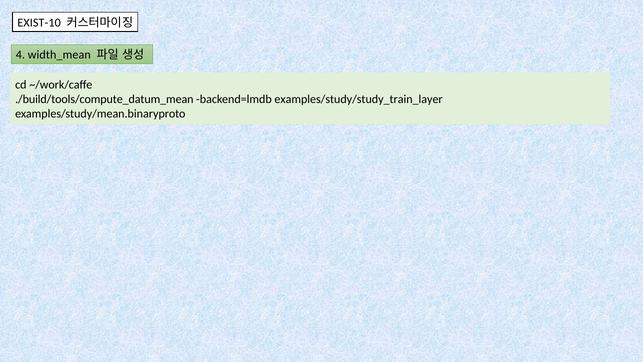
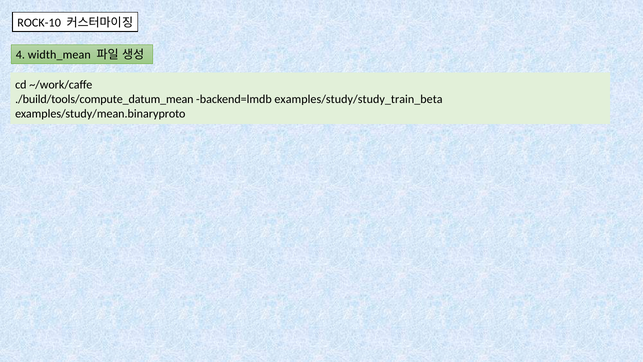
EXIST-10: EXIST-10 -> ROCK-10
examples/study/study_train_layer: examples/study/study_train_layer -> examples/study/study_train_beta
